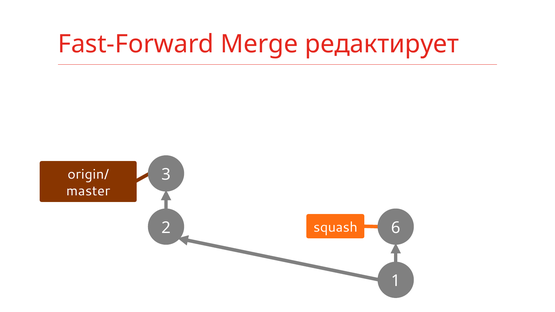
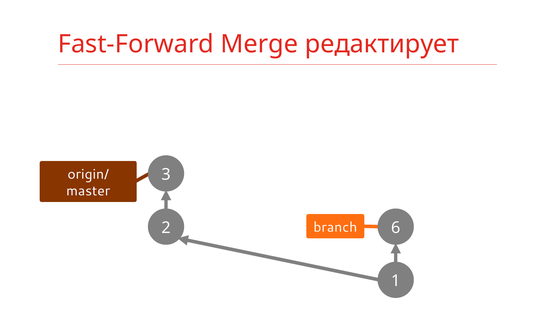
squash: squash -> branch
